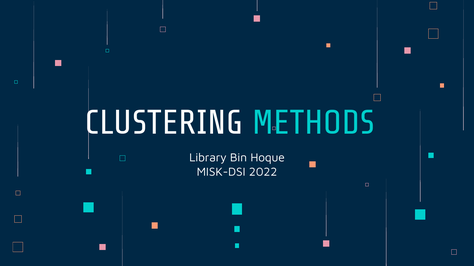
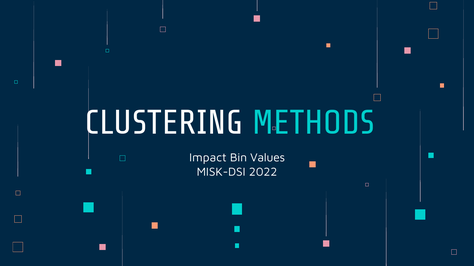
Library: Library -> Impact
Hoque: Hoque -> Values
